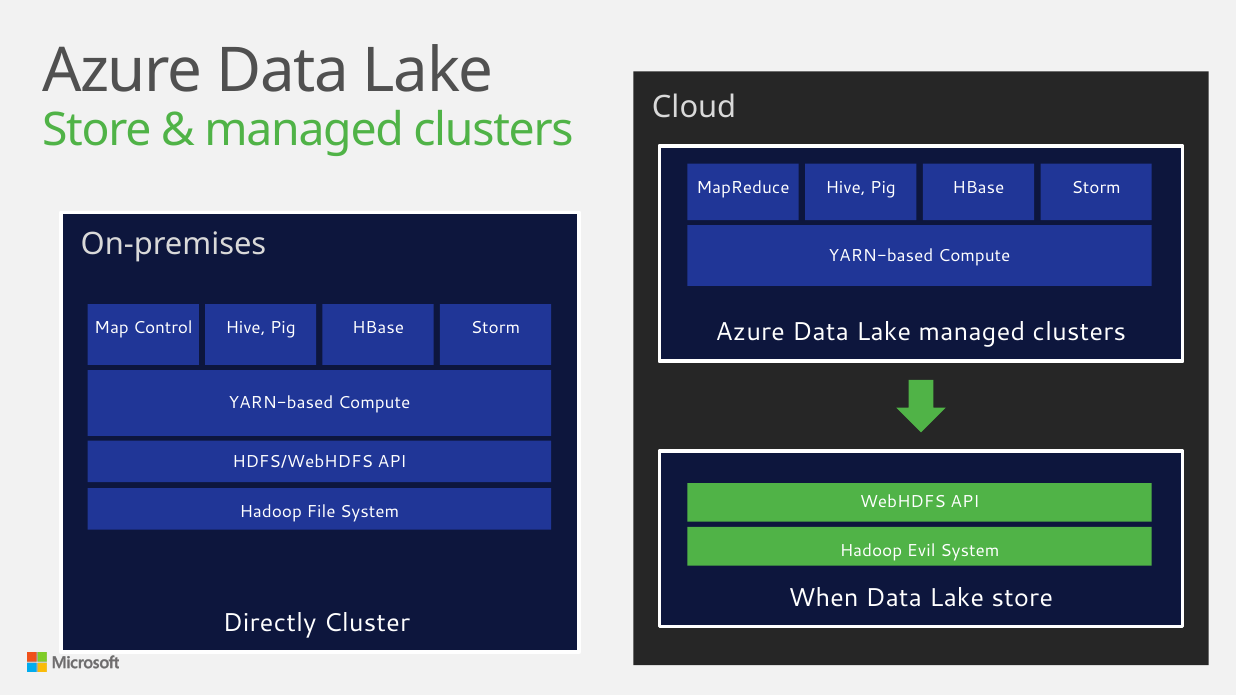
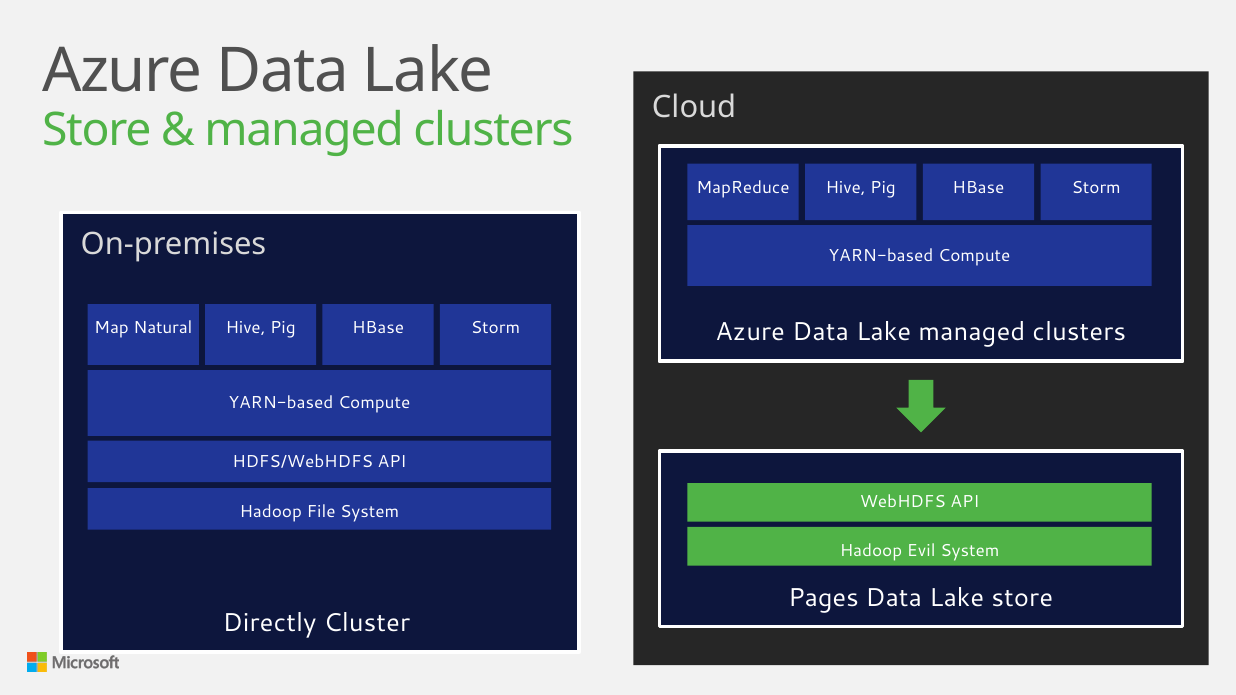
Control: Control -> Natural
When: When -> Pages
